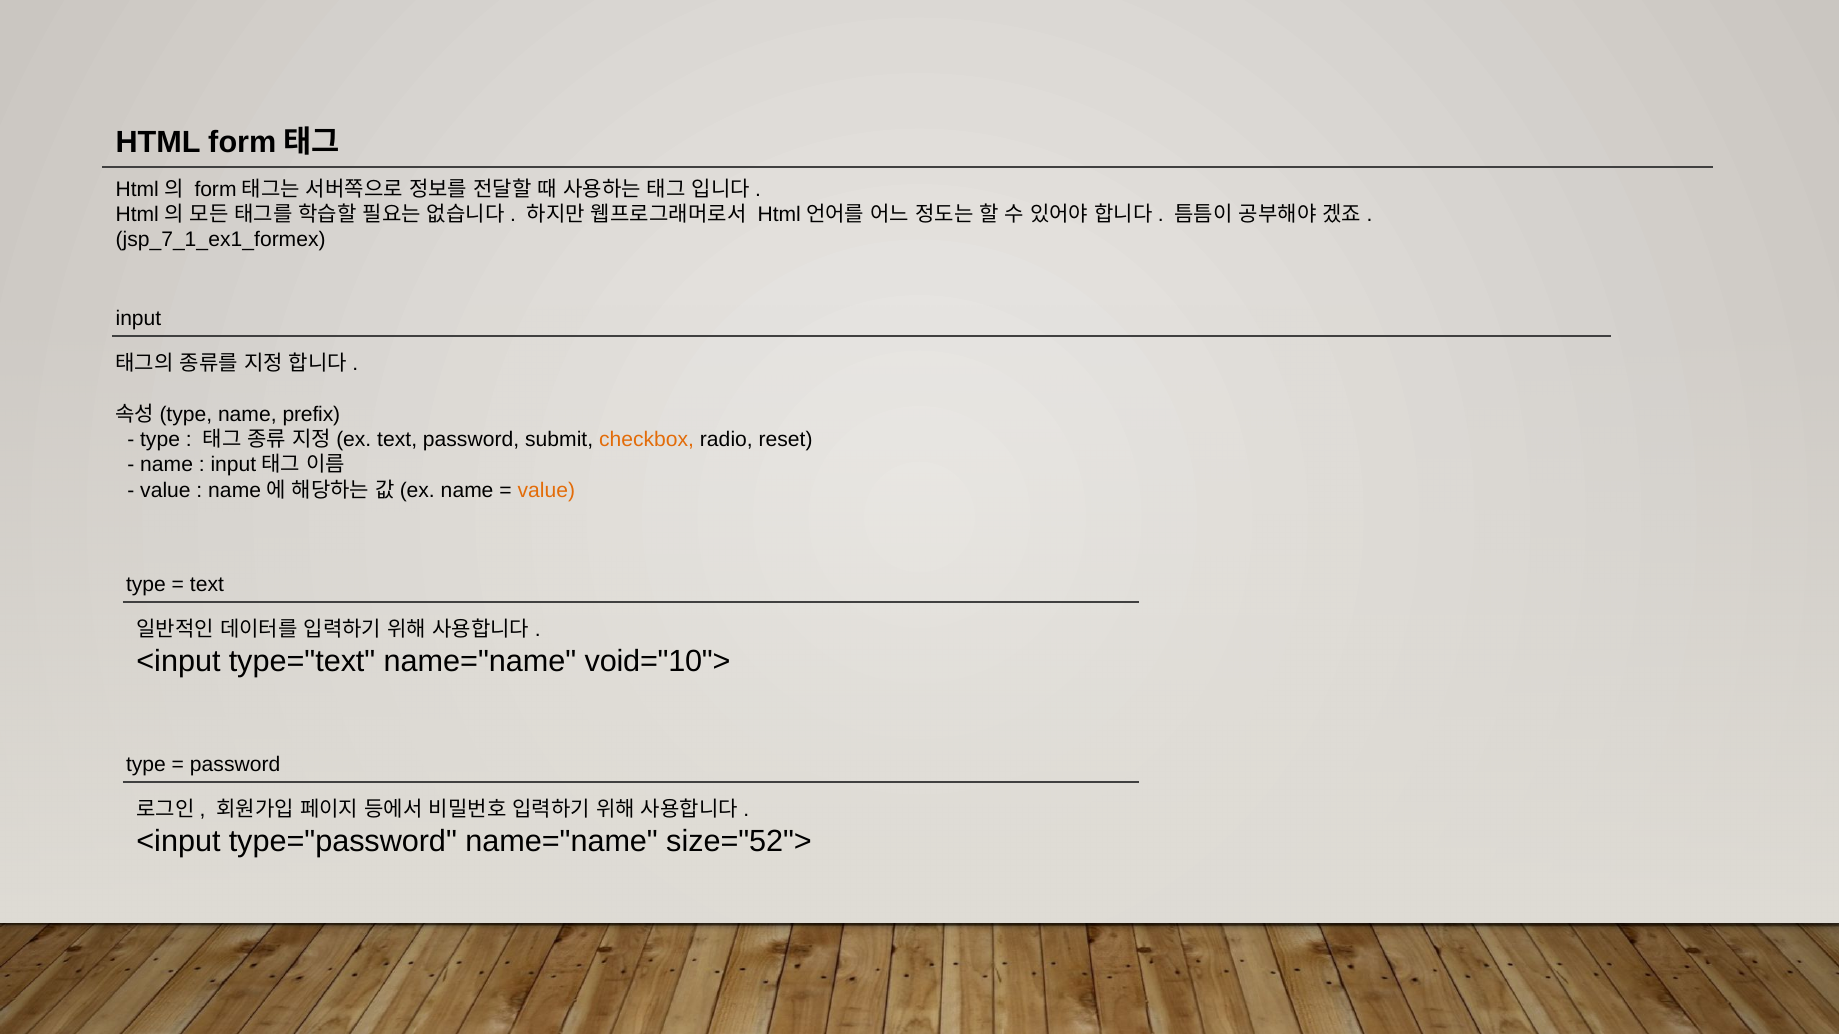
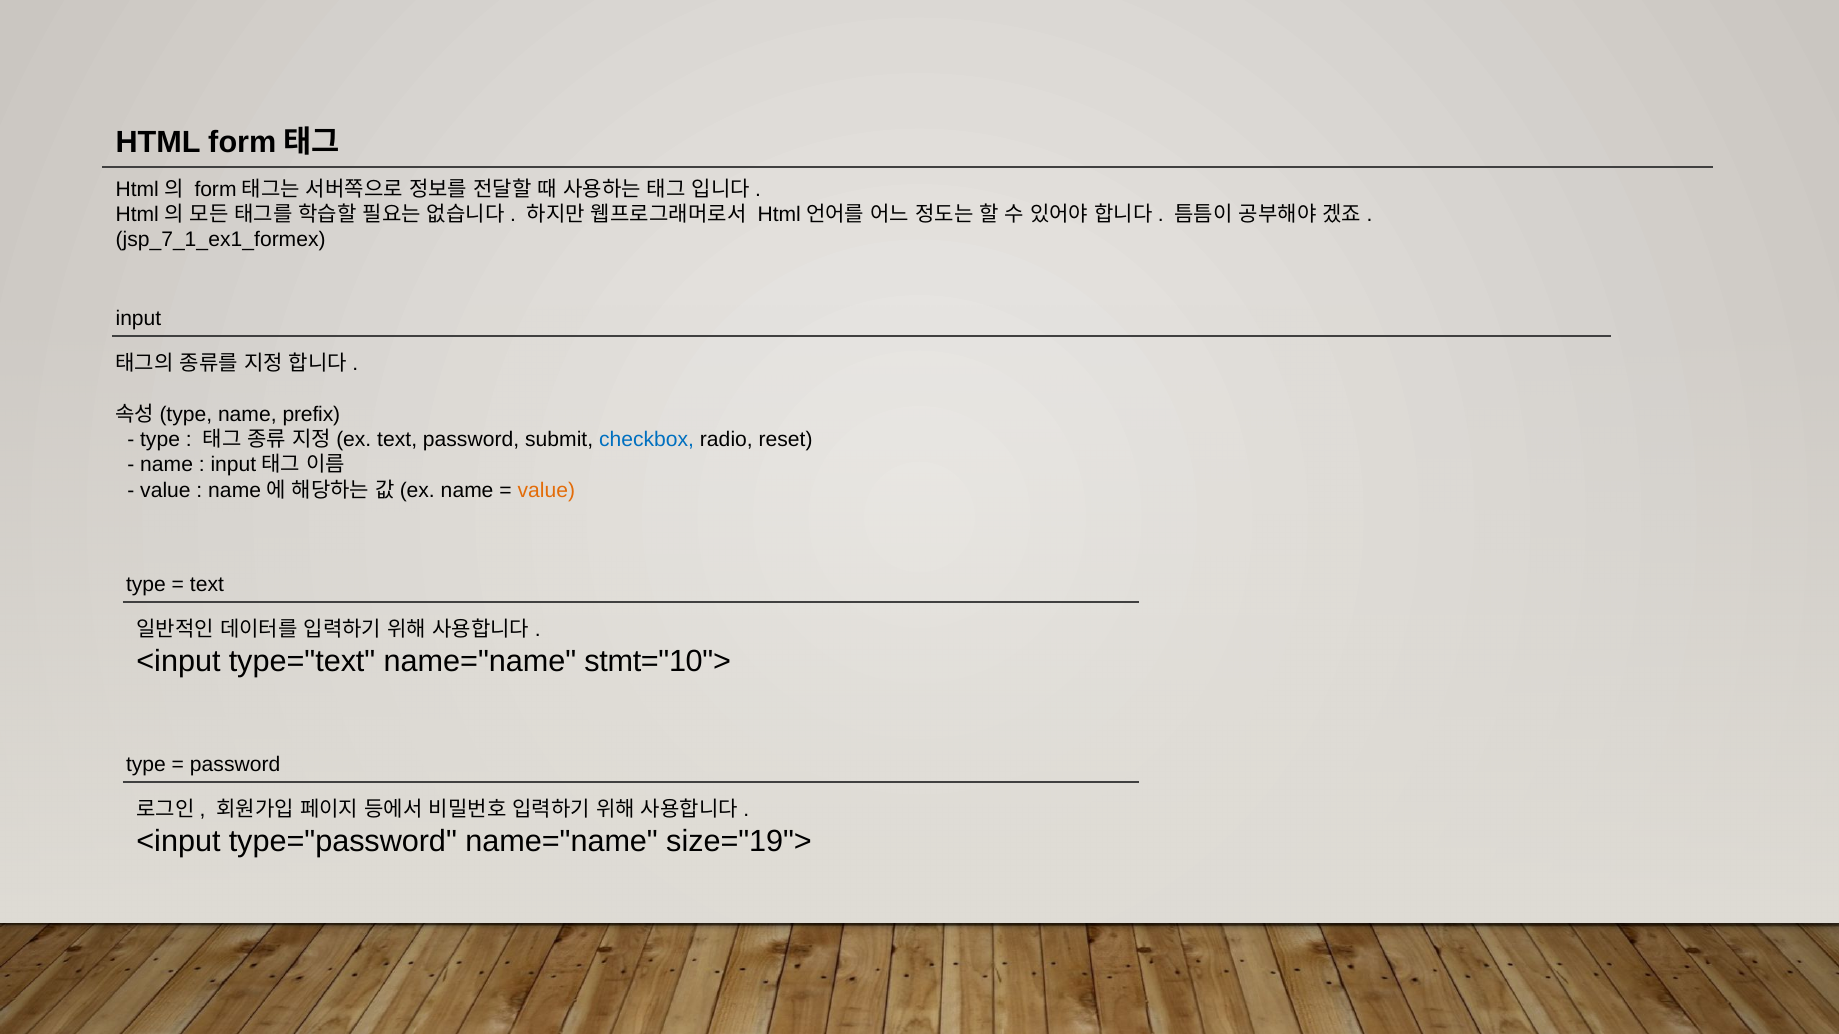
checkbox colour: orange -> blue
void="10">: void="10"> -> stmt="10">
size="52">: size="52"> -> size="19">
